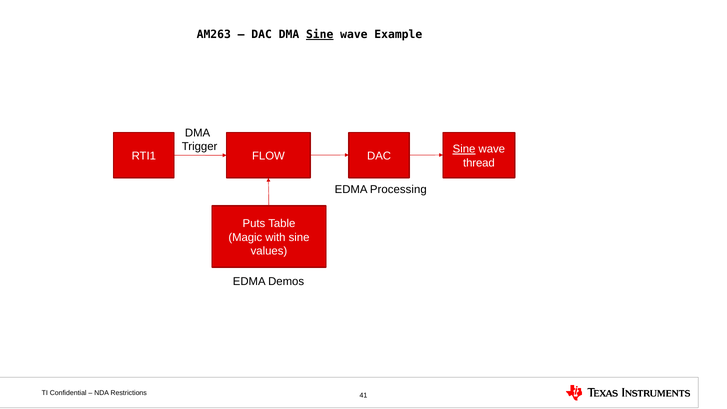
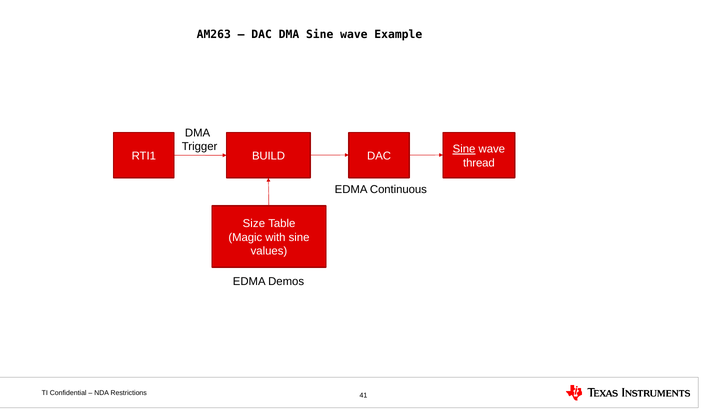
Sine at (320, 35) underline: present -> none
FLOW: FLOW -> BUILD
Processing: Processing -> Continuous
Puts: Puts -> Size
